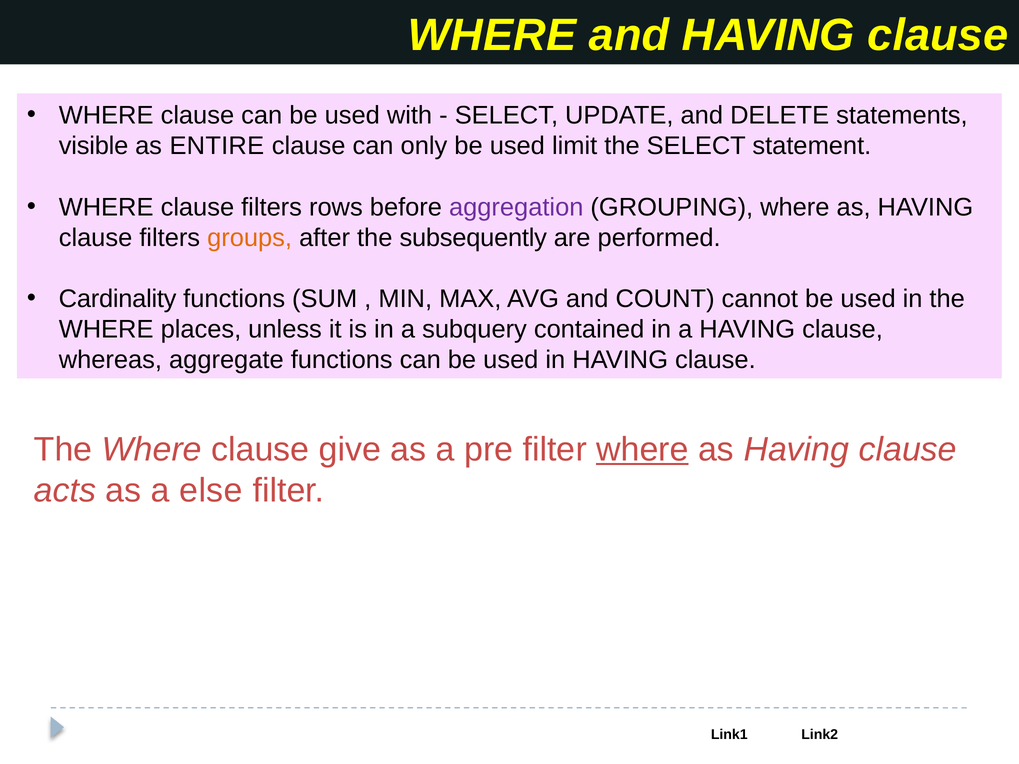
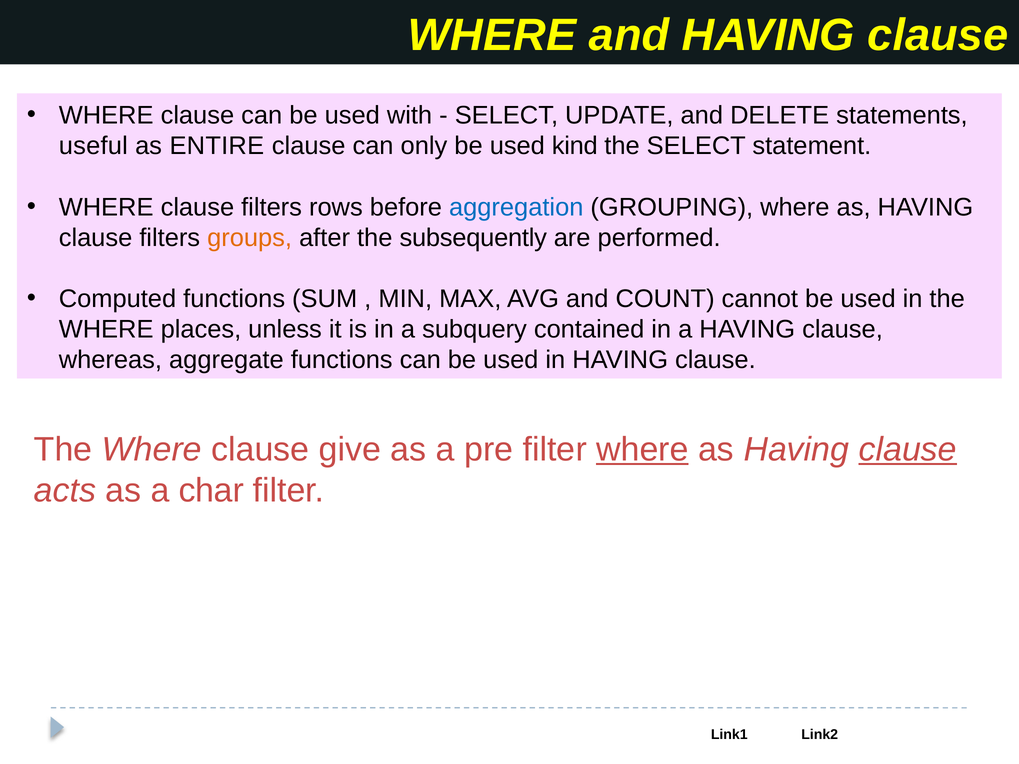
visible: visible -> useful
limit: limit -> kind
aggregation colour: purple -> blue
Cardinality: Cardinality -> Computed
clause at (908, 450) underline: none -> present
else: else -> char
